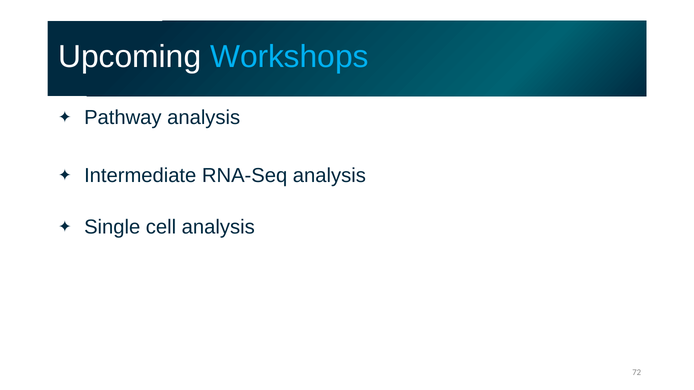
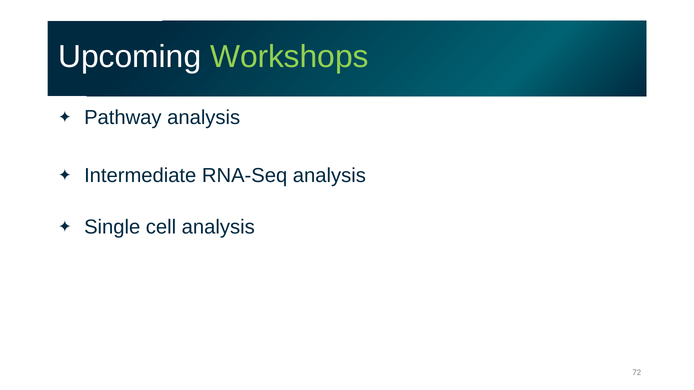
Workshops colour: light blue -> light green
